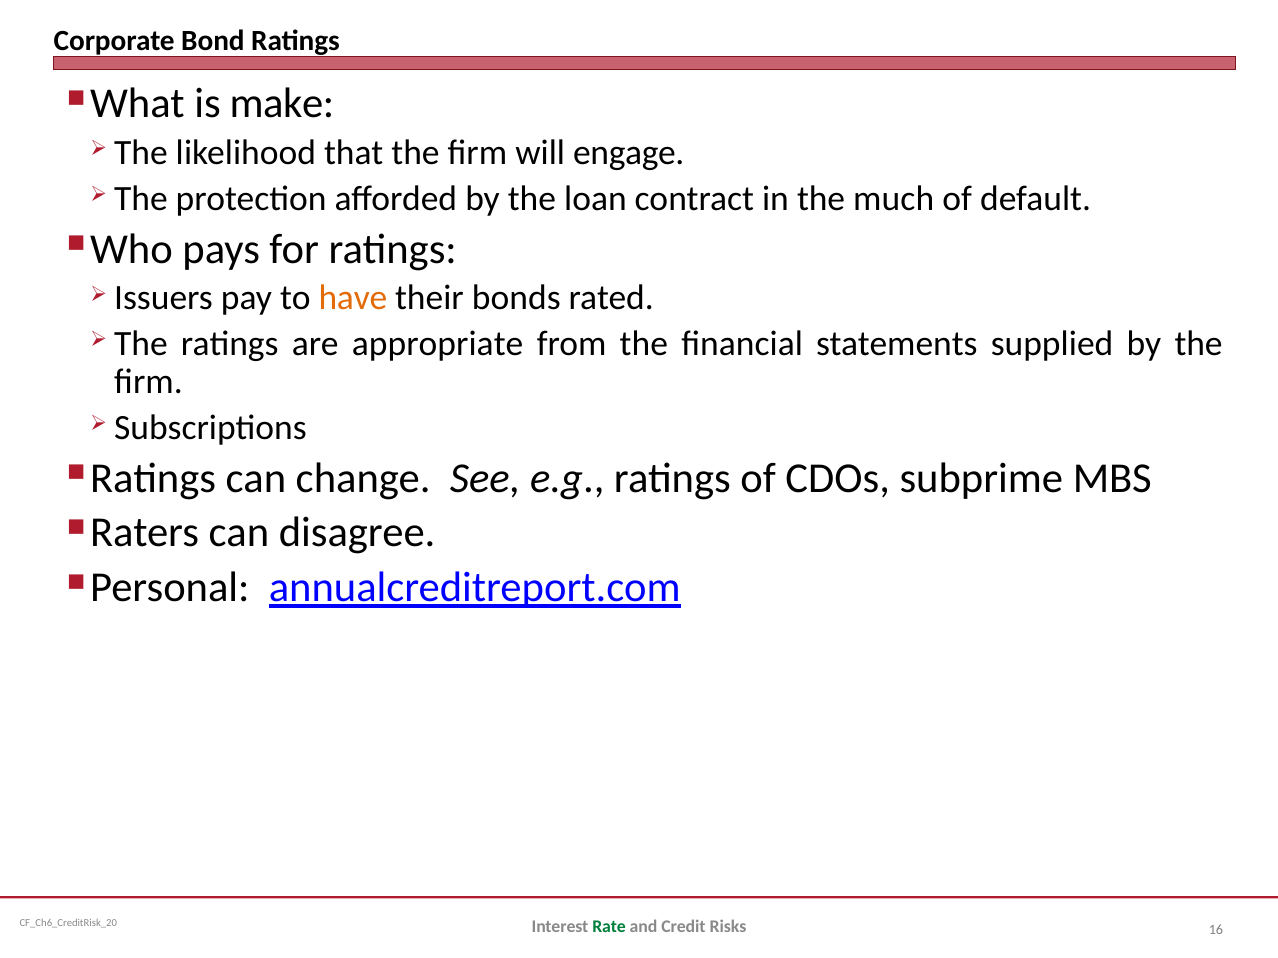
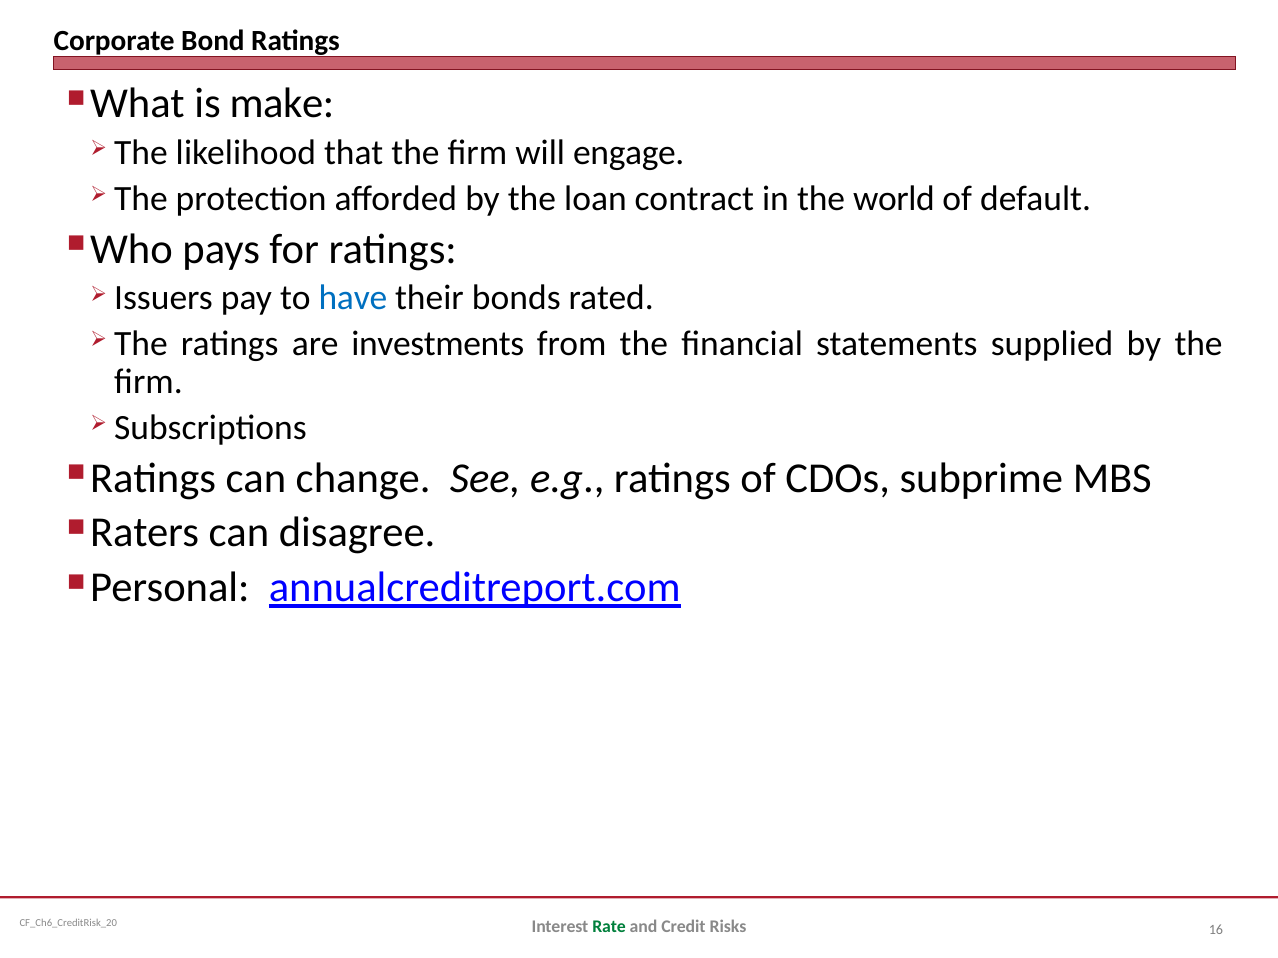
much: much -> world
have colour: orange -> blue
appropriate: appropriate -> investments
